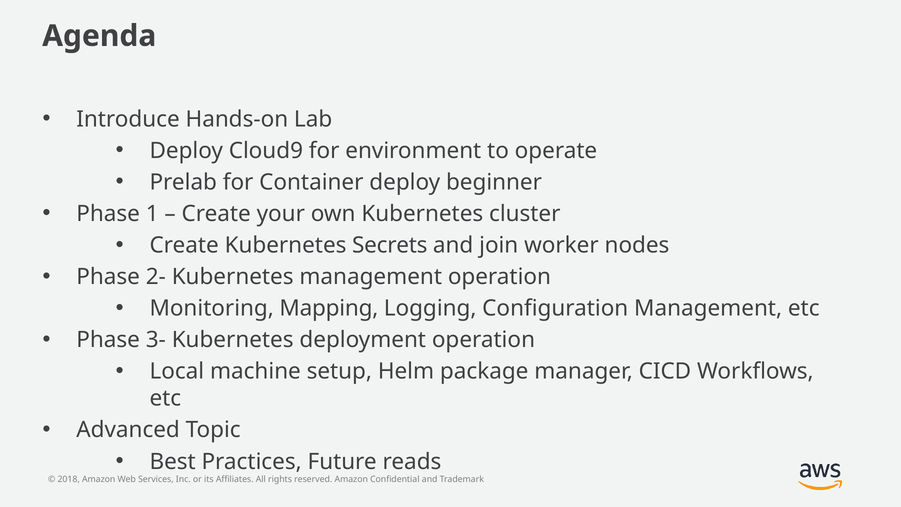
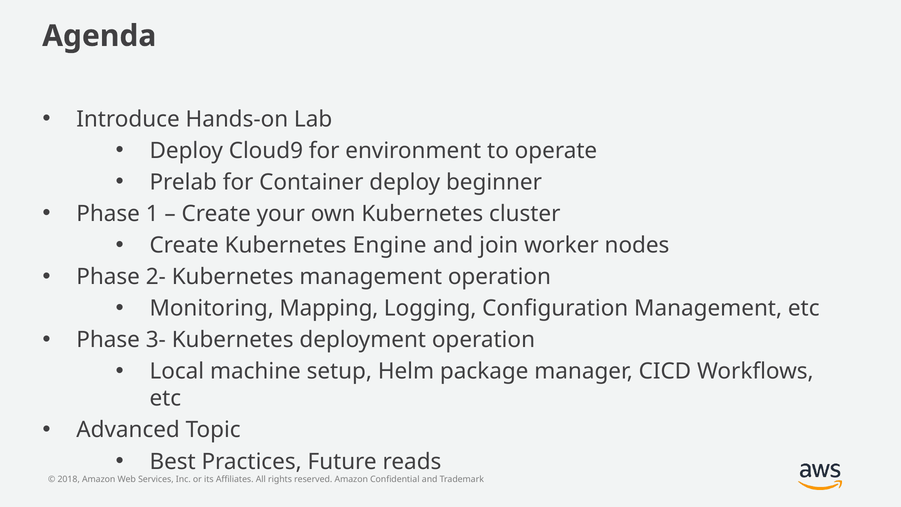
Secrets: Secrets -> Engine
